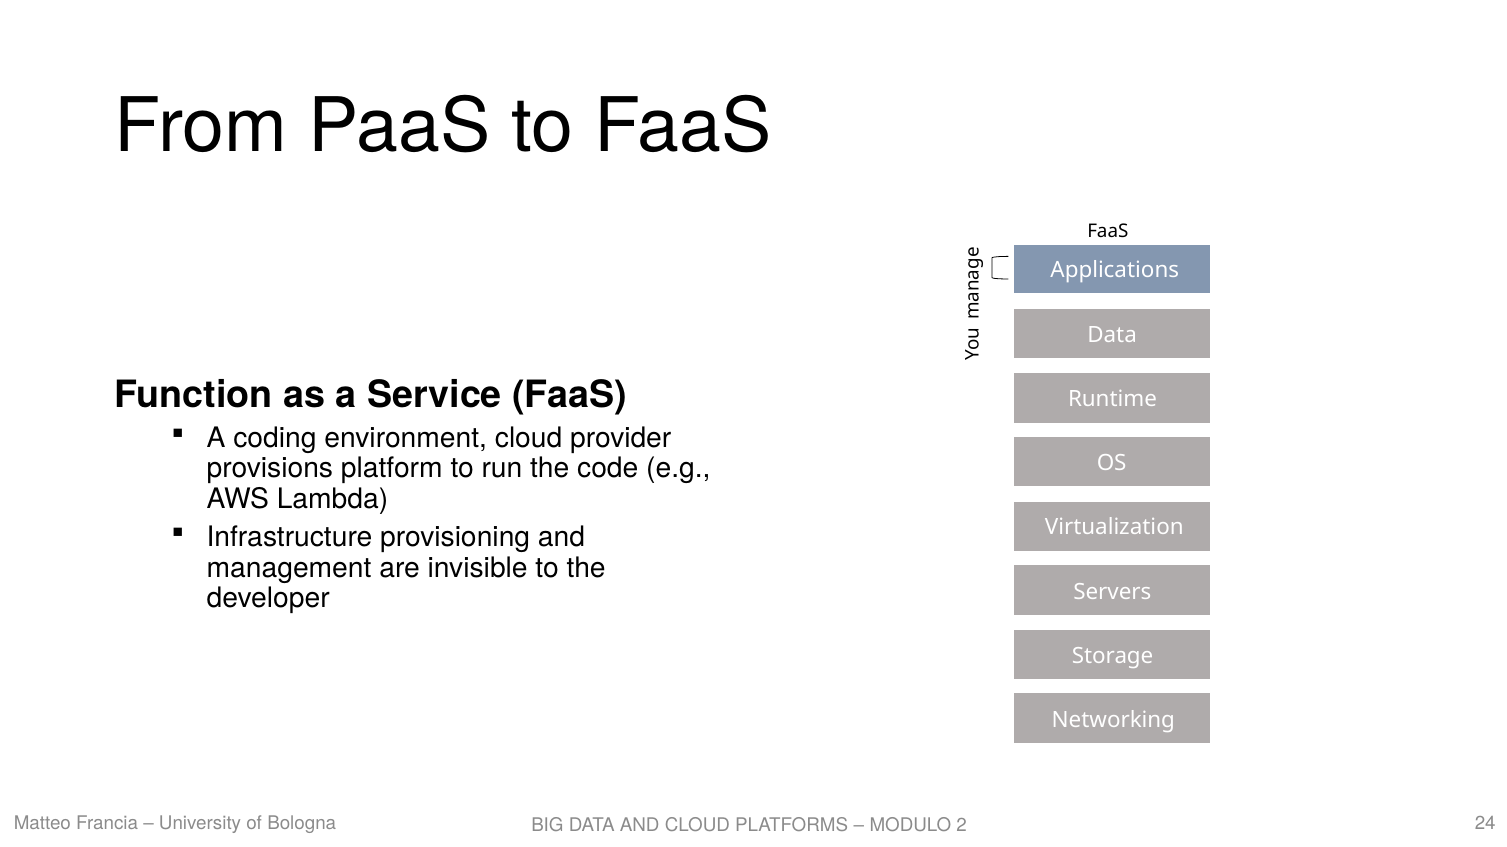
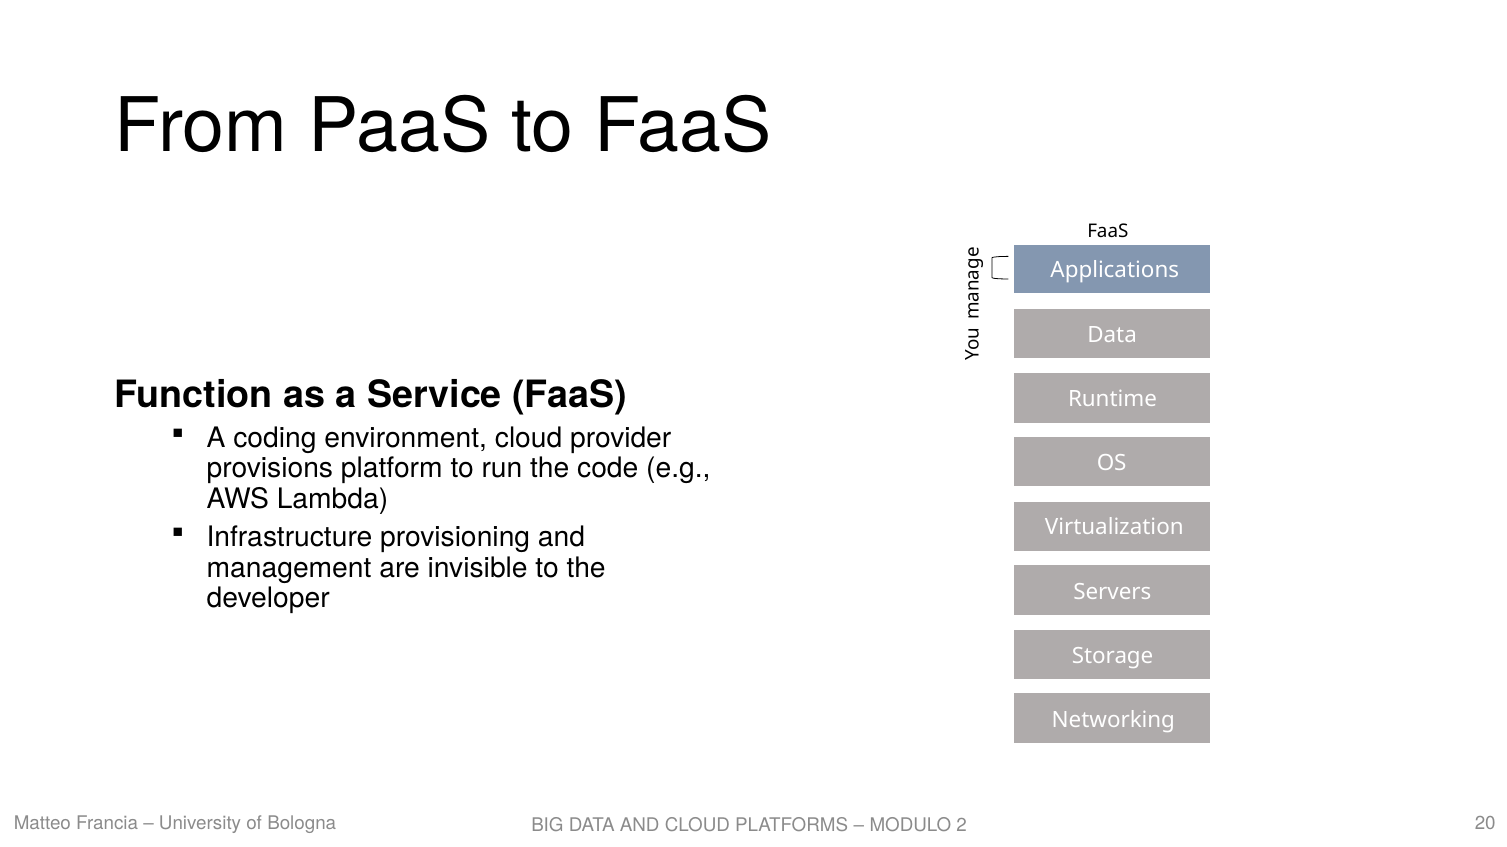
24: 24 -> 20
